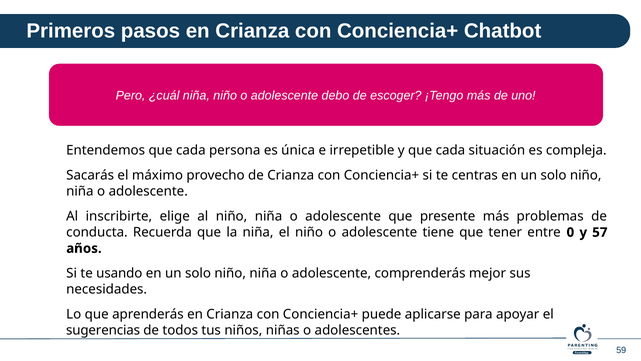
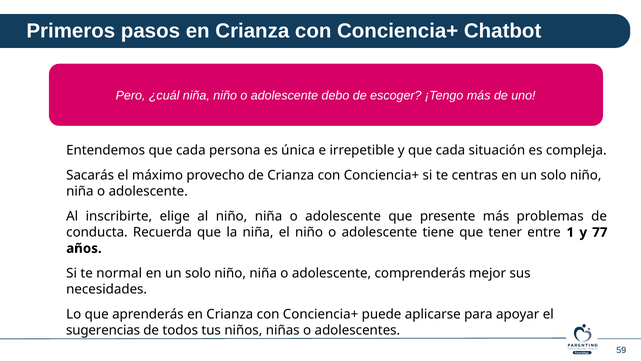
0: 0 -> 1
57: 57 -> 77
usando: usando -> normal
